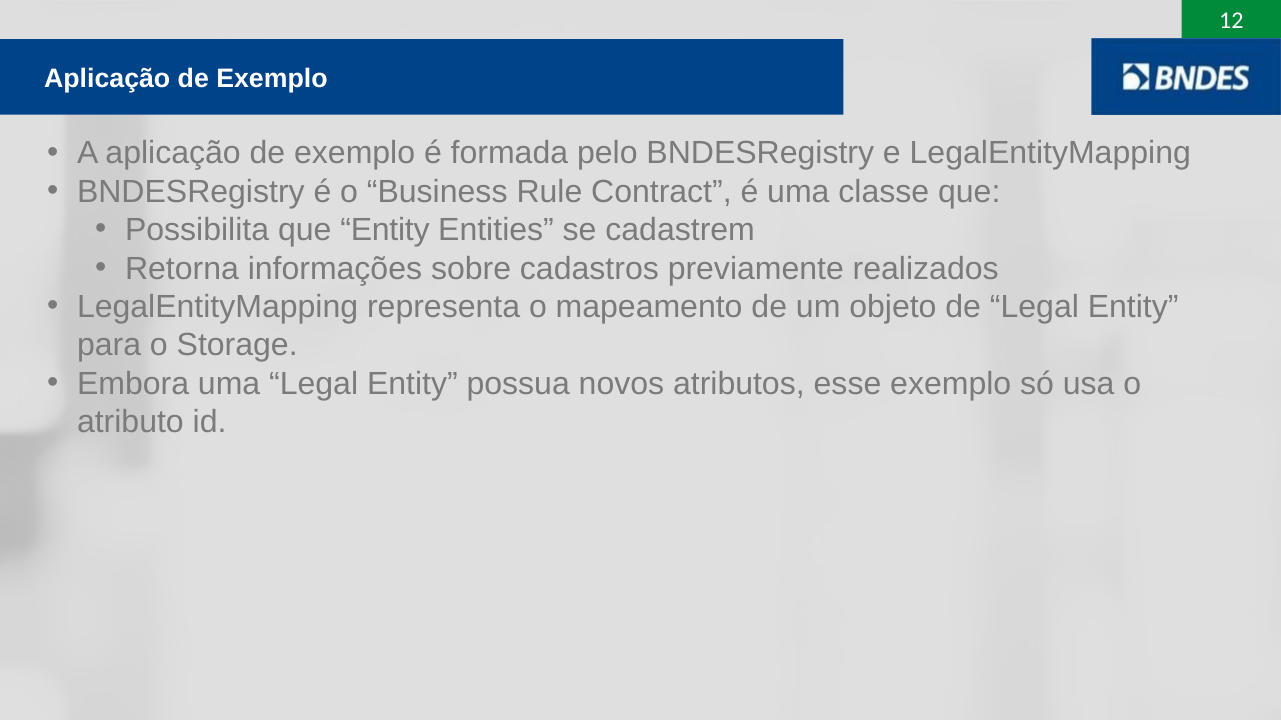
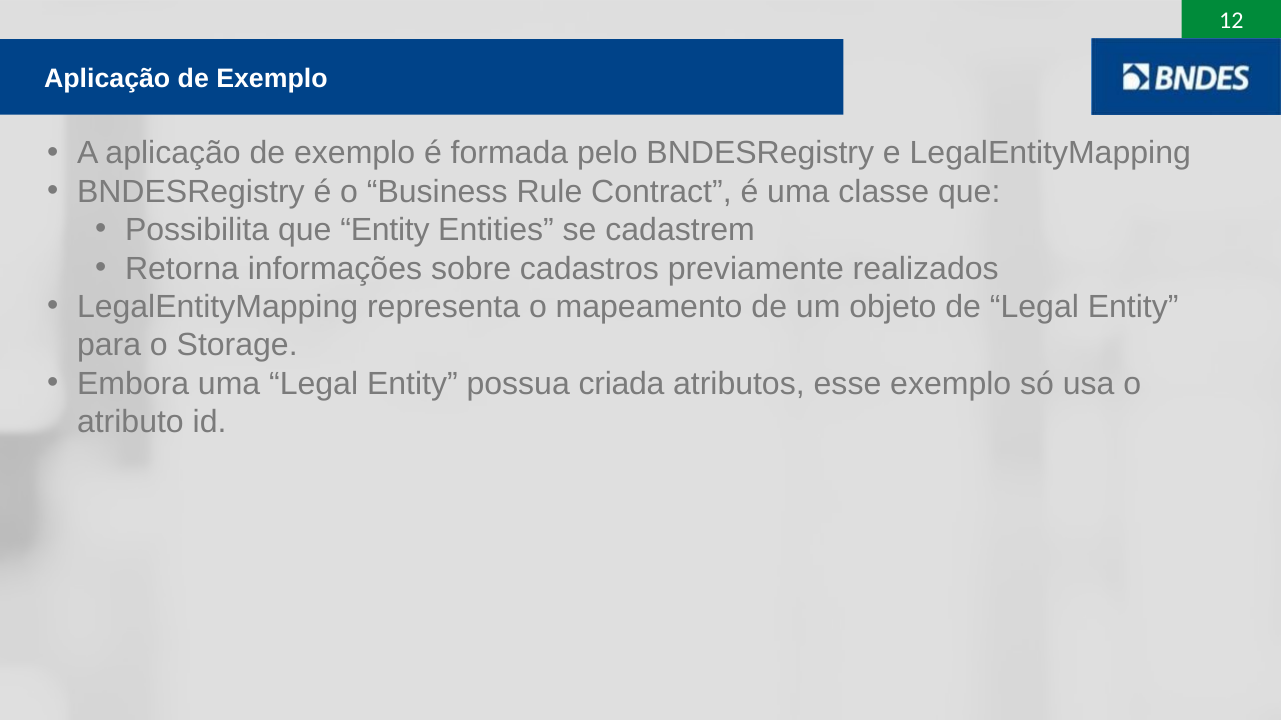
novos: novos -> criada
